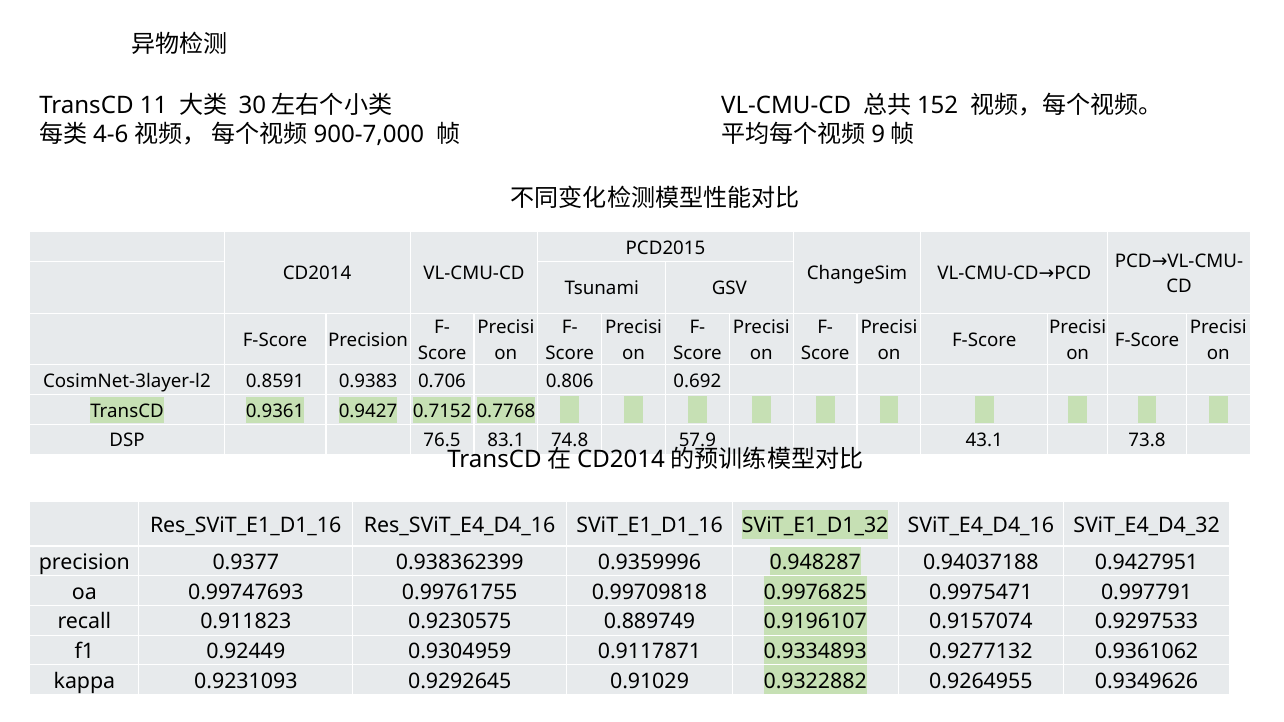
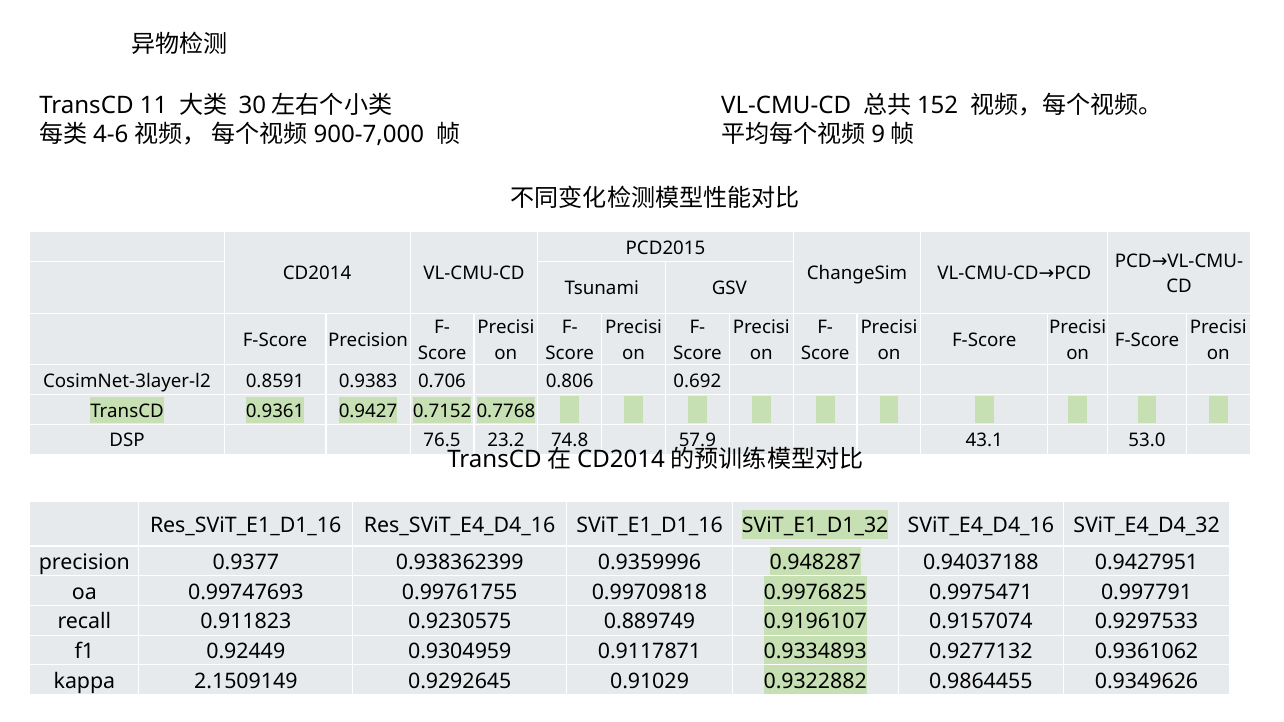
83.1: 83.1 -> 23.2
73.8: 73.8 -> 53.0
0.9231093: 0.9231093 -> 2.1509149
0.9264955: 0.9264955 -> 0.9864455
